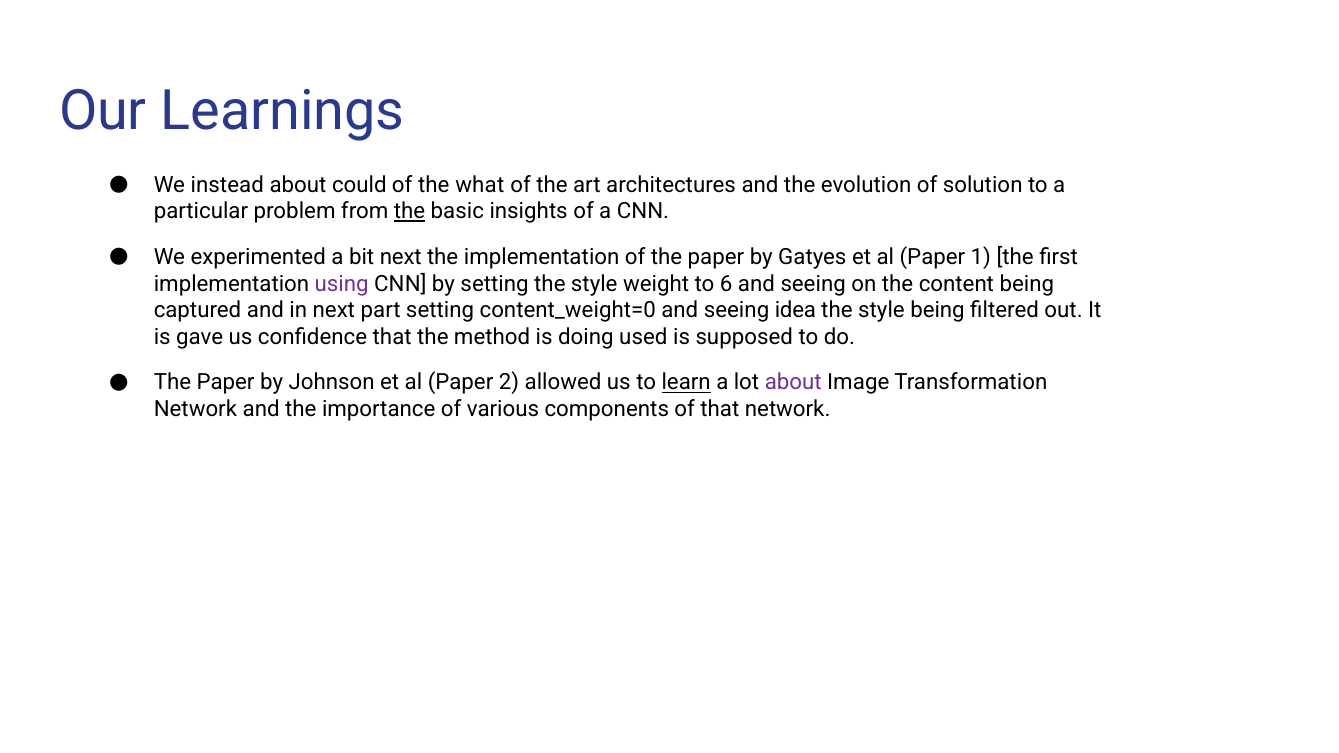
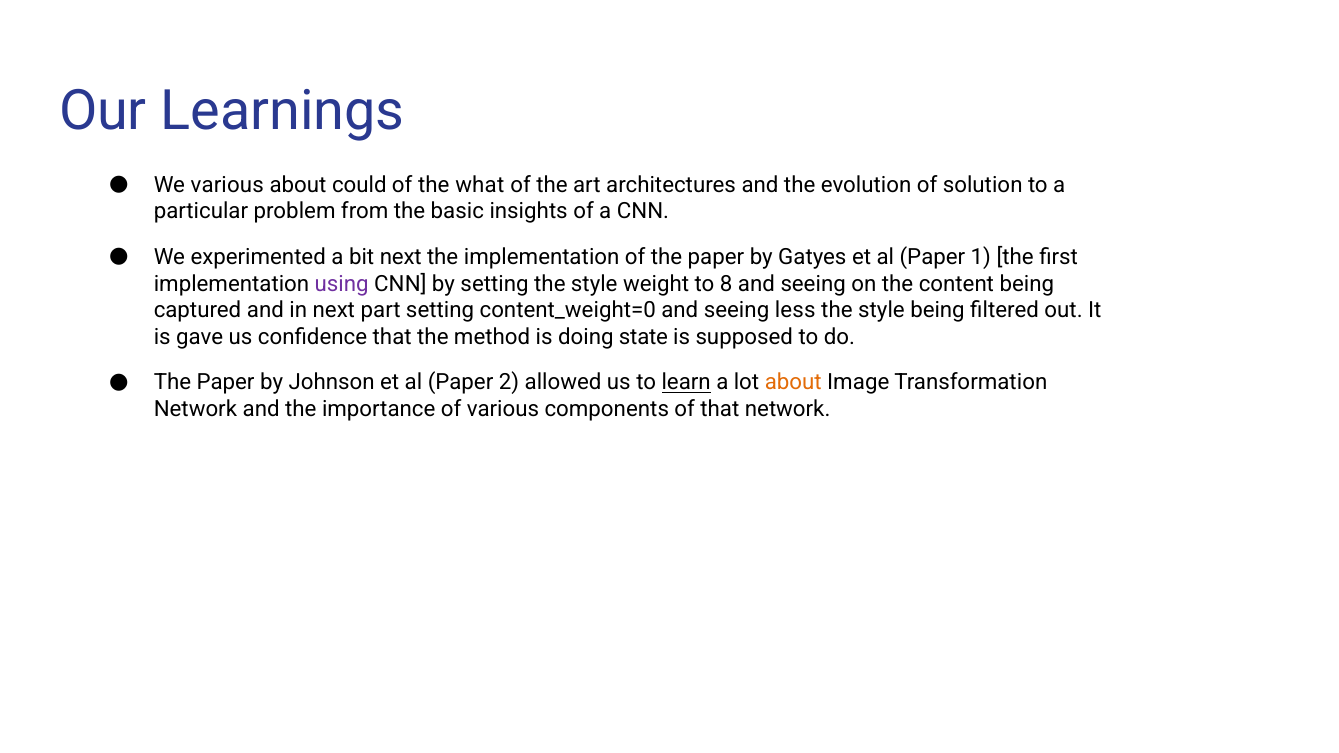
We instead: instead -> various
the at (410, 212) underline: present -> none
6: 6 -> 8
idea: idea -> less
used: used -> state
about at (793, 383) colour: purple -> orange
